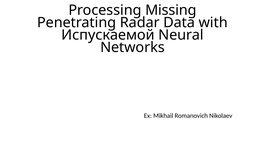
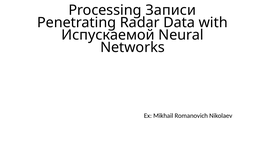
Missing: Missing -> Записи
